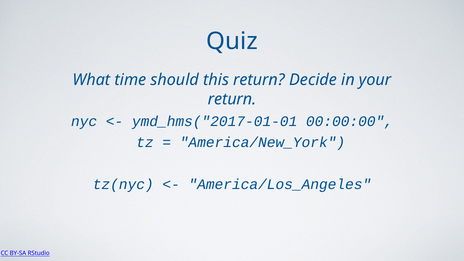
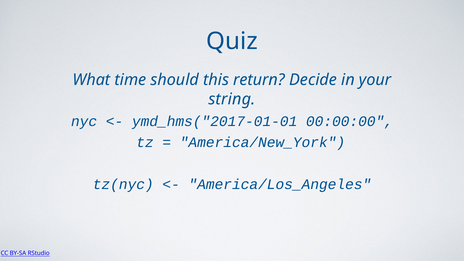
return at (232, 99): return -> string
